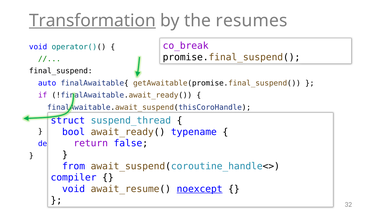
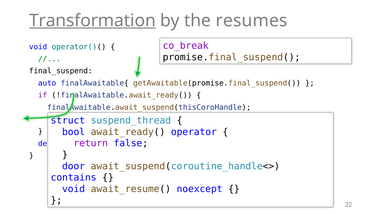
typename: typename -> operator
from: from -> door
compiler: compiler -> contains
noexcept underline: present -> none
